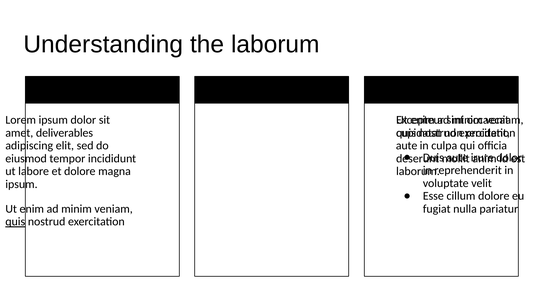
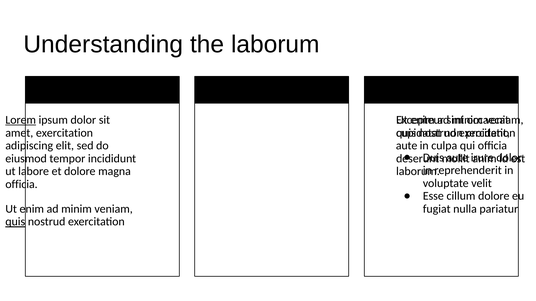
Lorem underline: none -> present
amet deliverables: deliverables -> exercitation
ipsum at (21, 184): ipsum -> officia
